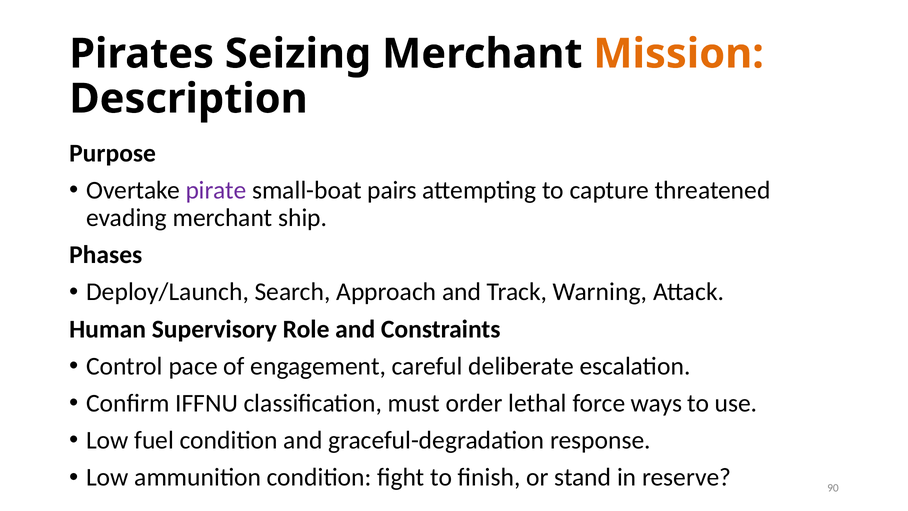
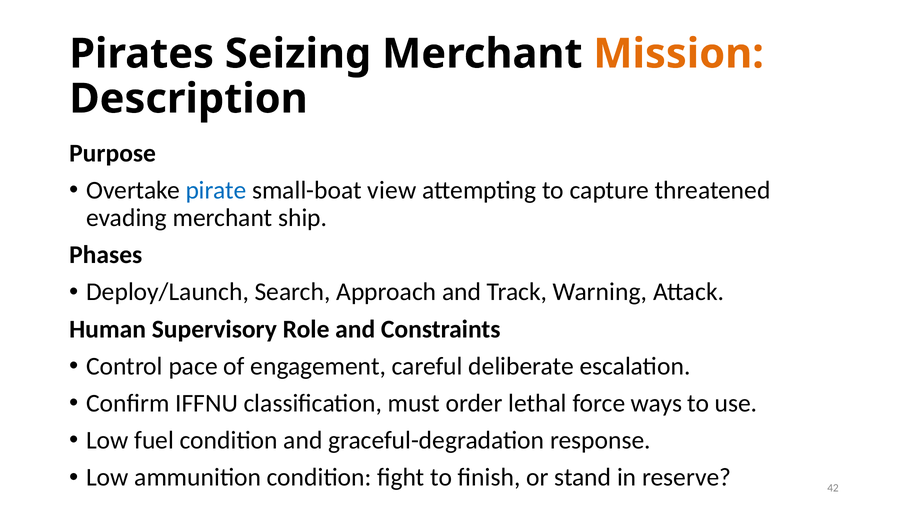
pirate colour: purple -> blue
pairs: pairs -> view
90: 90 -> 42
